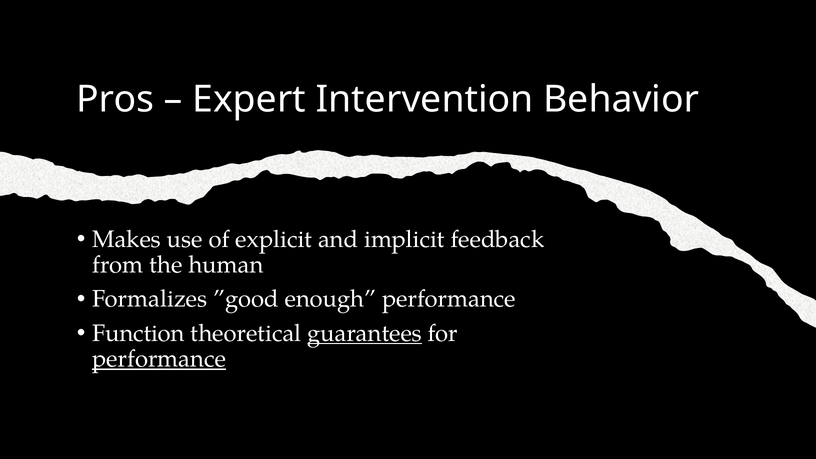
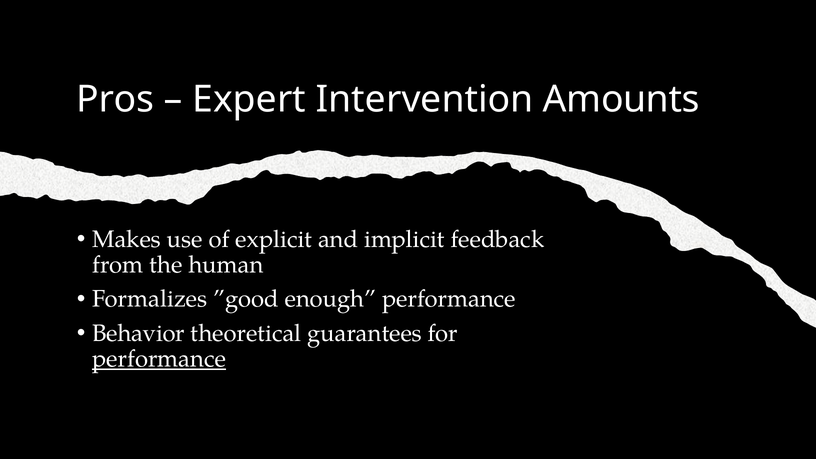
Behavior: Behavior -> Amounts
Function: Function -> Behavior
guarantees underline: present -> none
